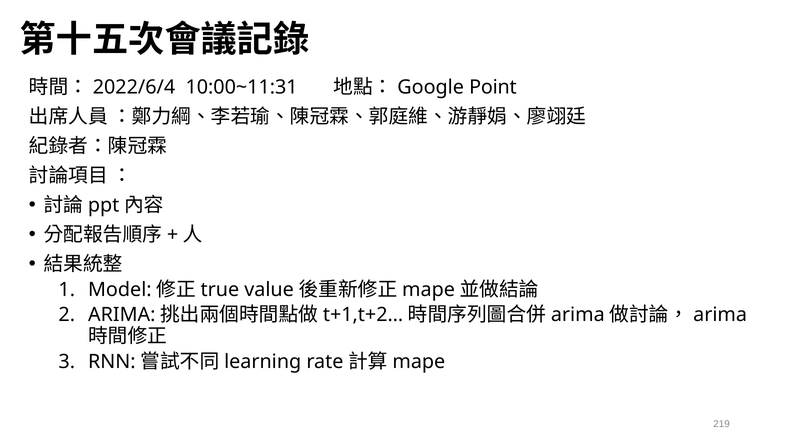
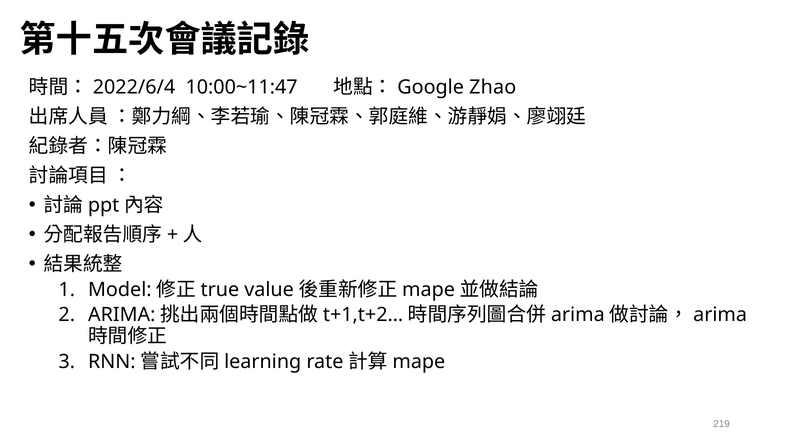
10:00~11:31: 10:00~11:31 -> 10:00~11:47
Point: Point -> Zhao
